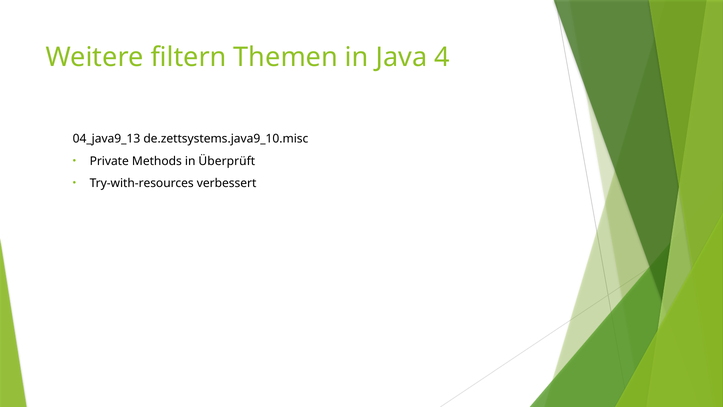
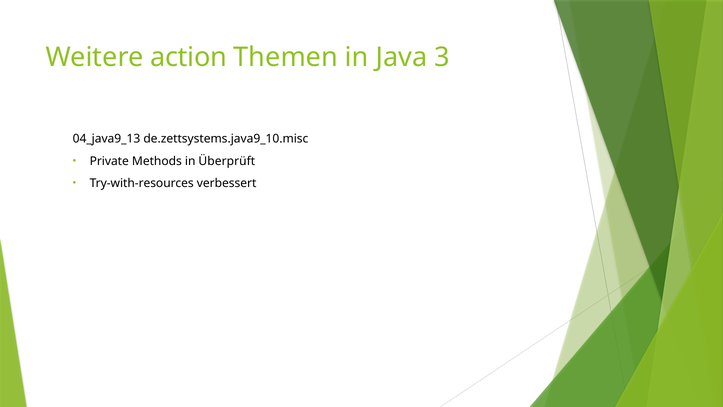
filtern: filtern -> action
4: 4 -> 3
